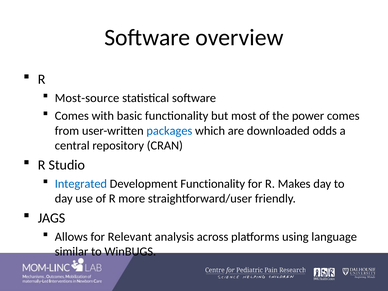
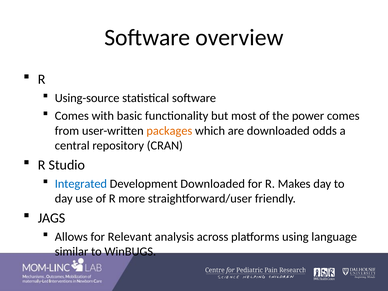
Most-source: Most-source -> Using-source
packages colour: blue -> orange
Development Functionality: Functionality -> Downloaded
